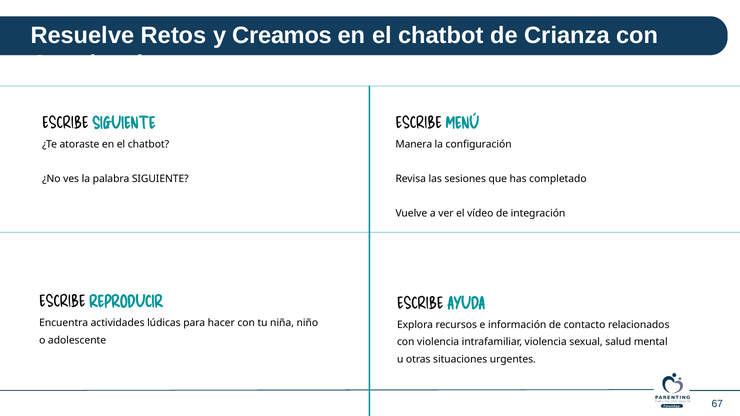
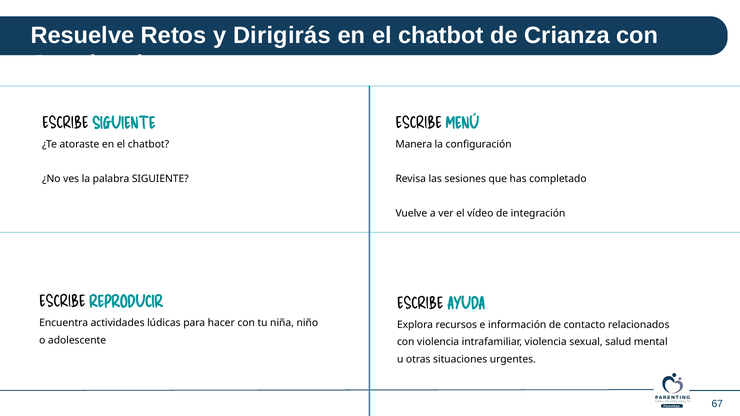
Creamos: Creamos -> Dirigirás
